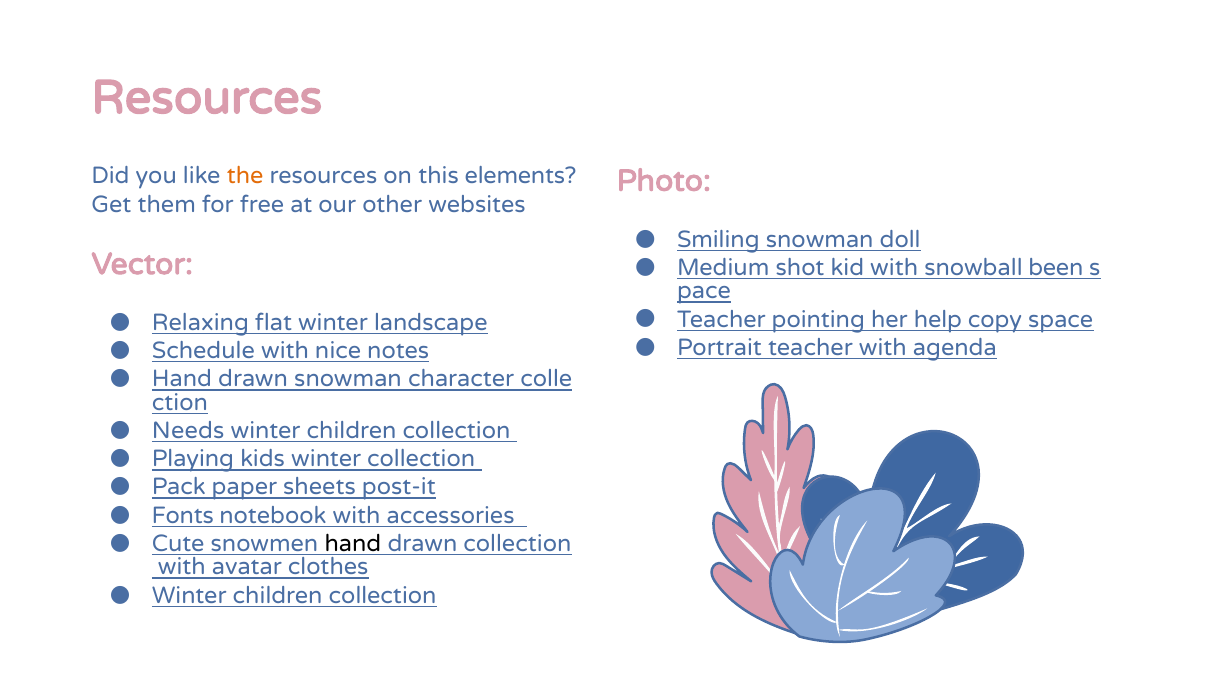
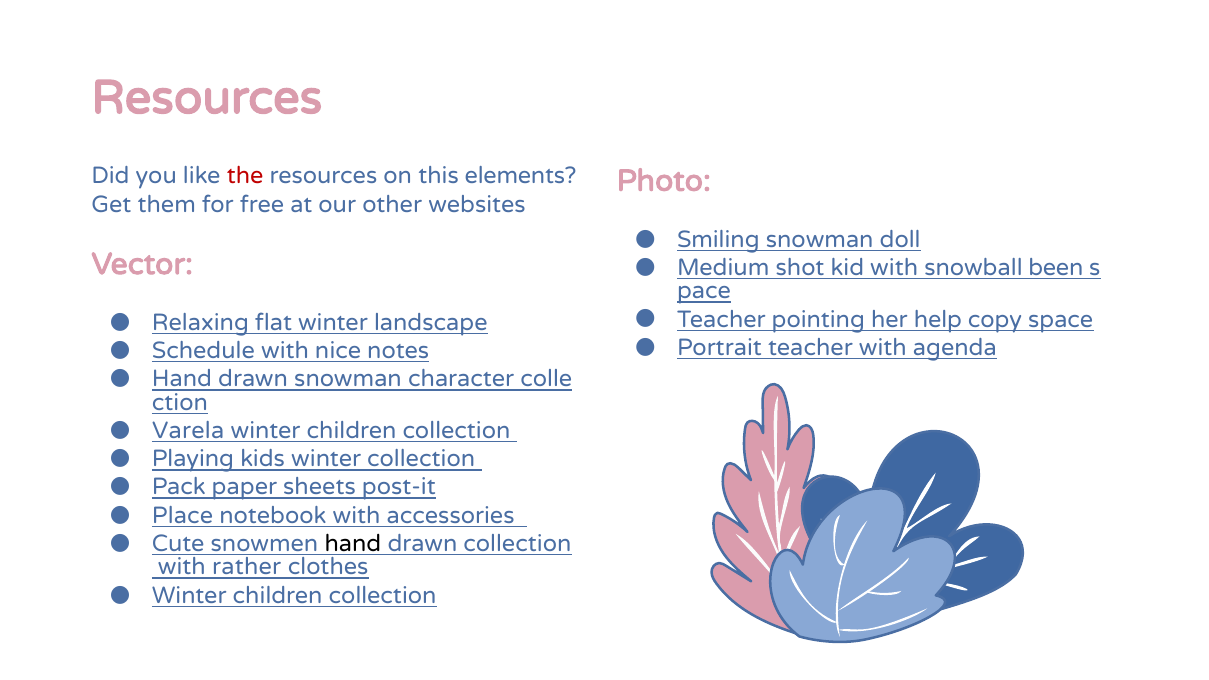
the colour: orange -> red
Needs: Needs -> Varela
Fonts: Fonts -> Place
avatar: avatar -> rather
